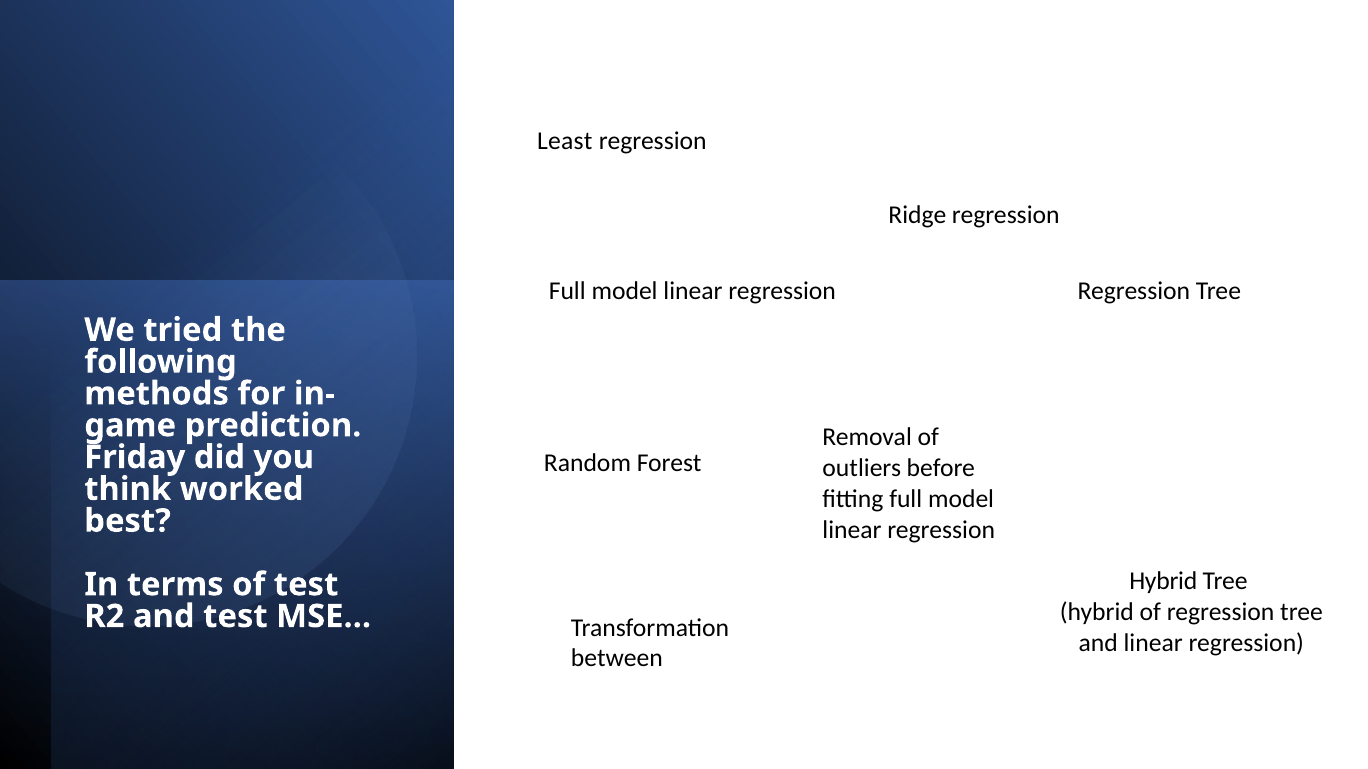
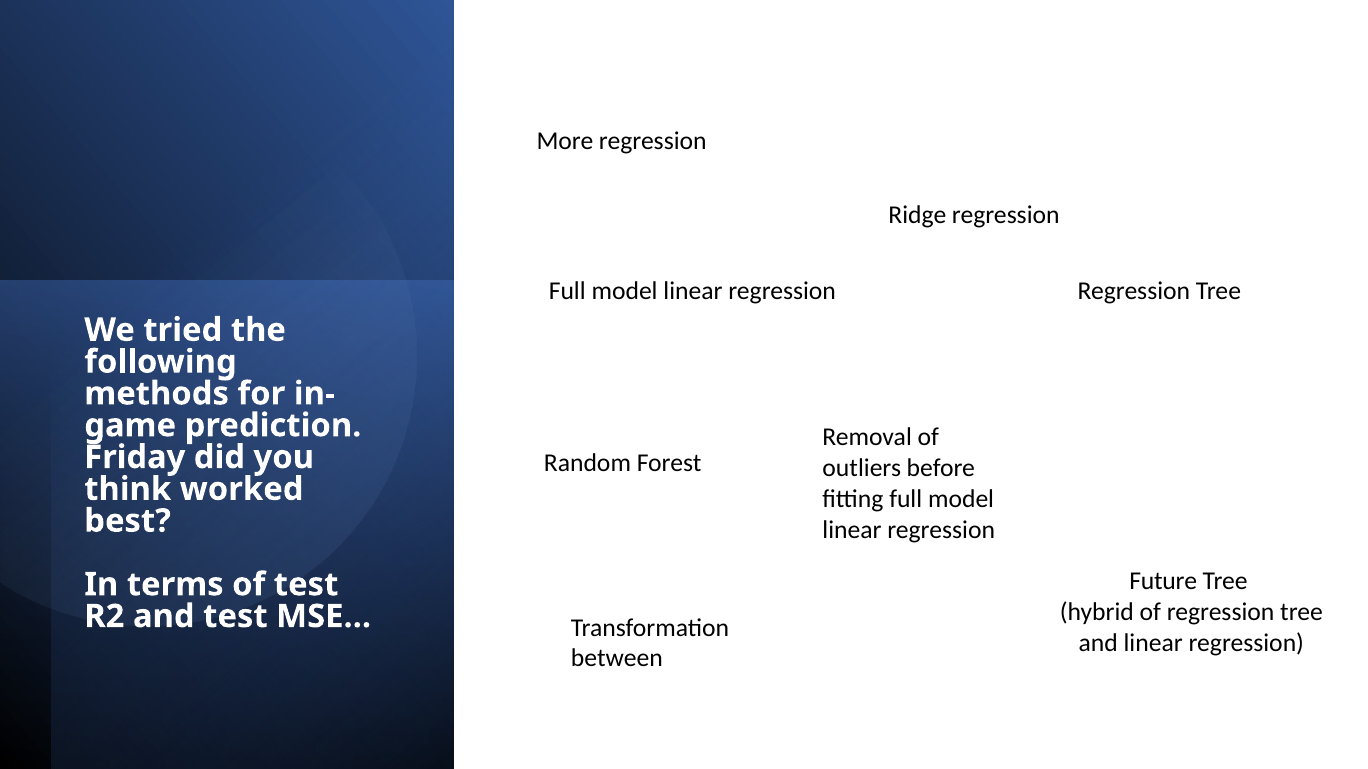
Least: Least -> More
Hybrid at (1163, 582): Hybrid -> Future
